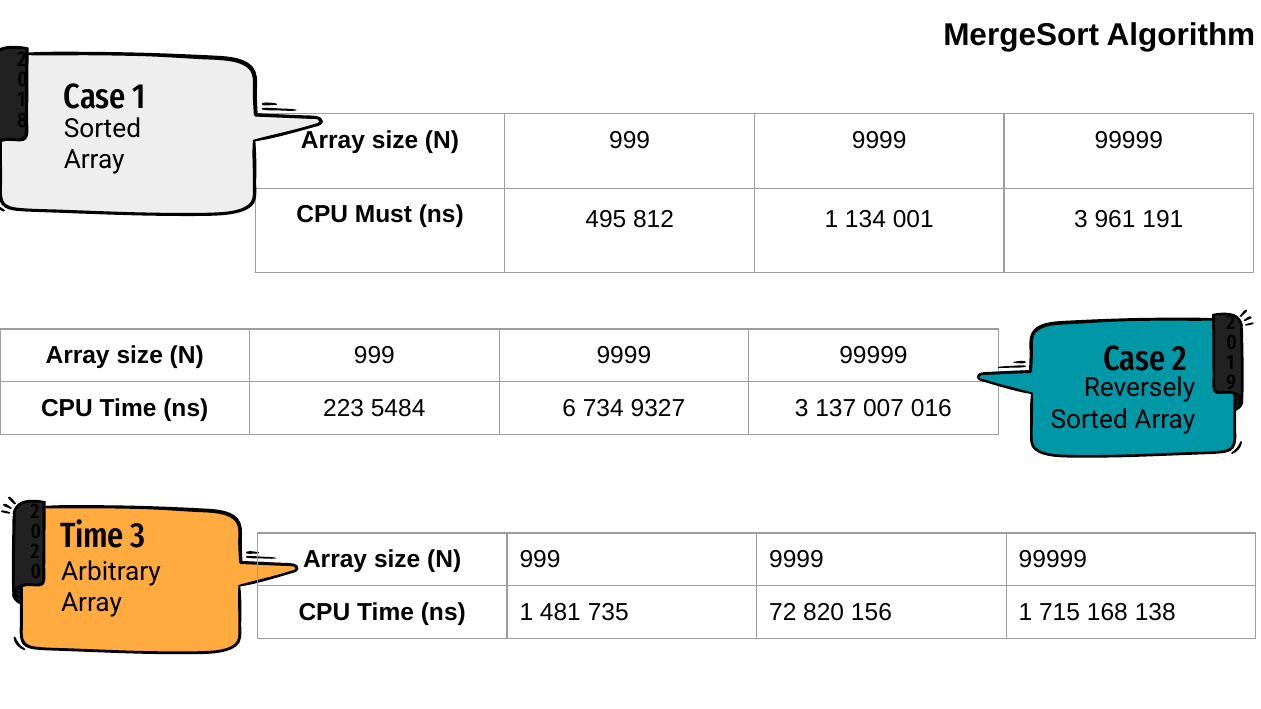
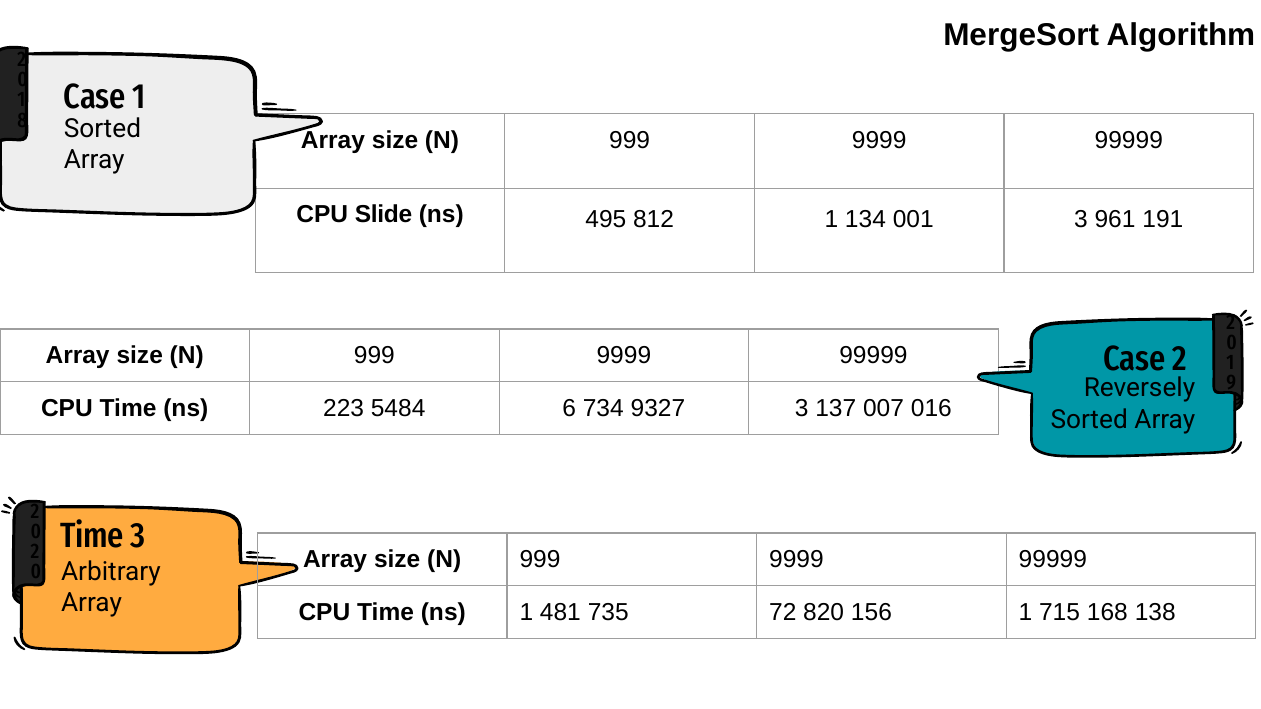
Must: Must -> Slide
